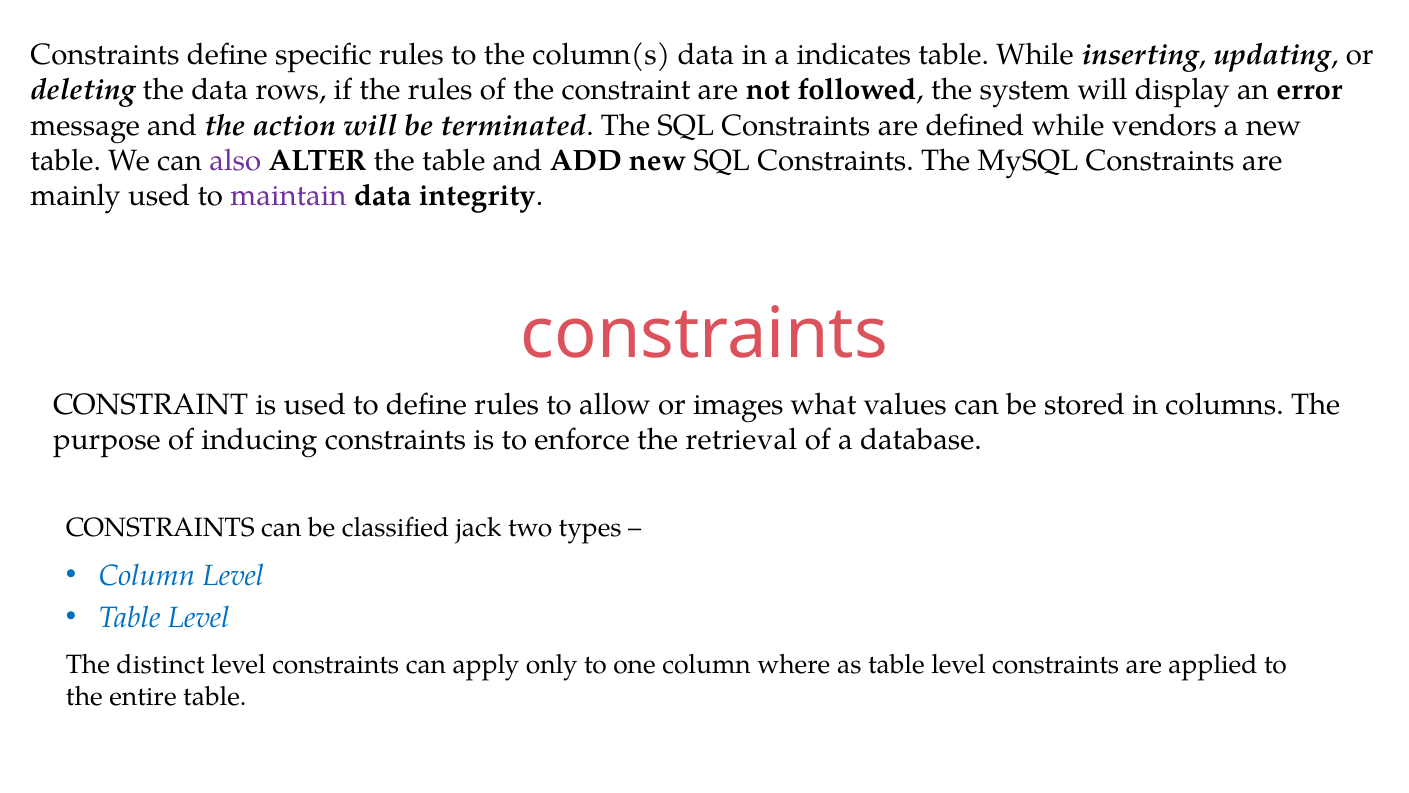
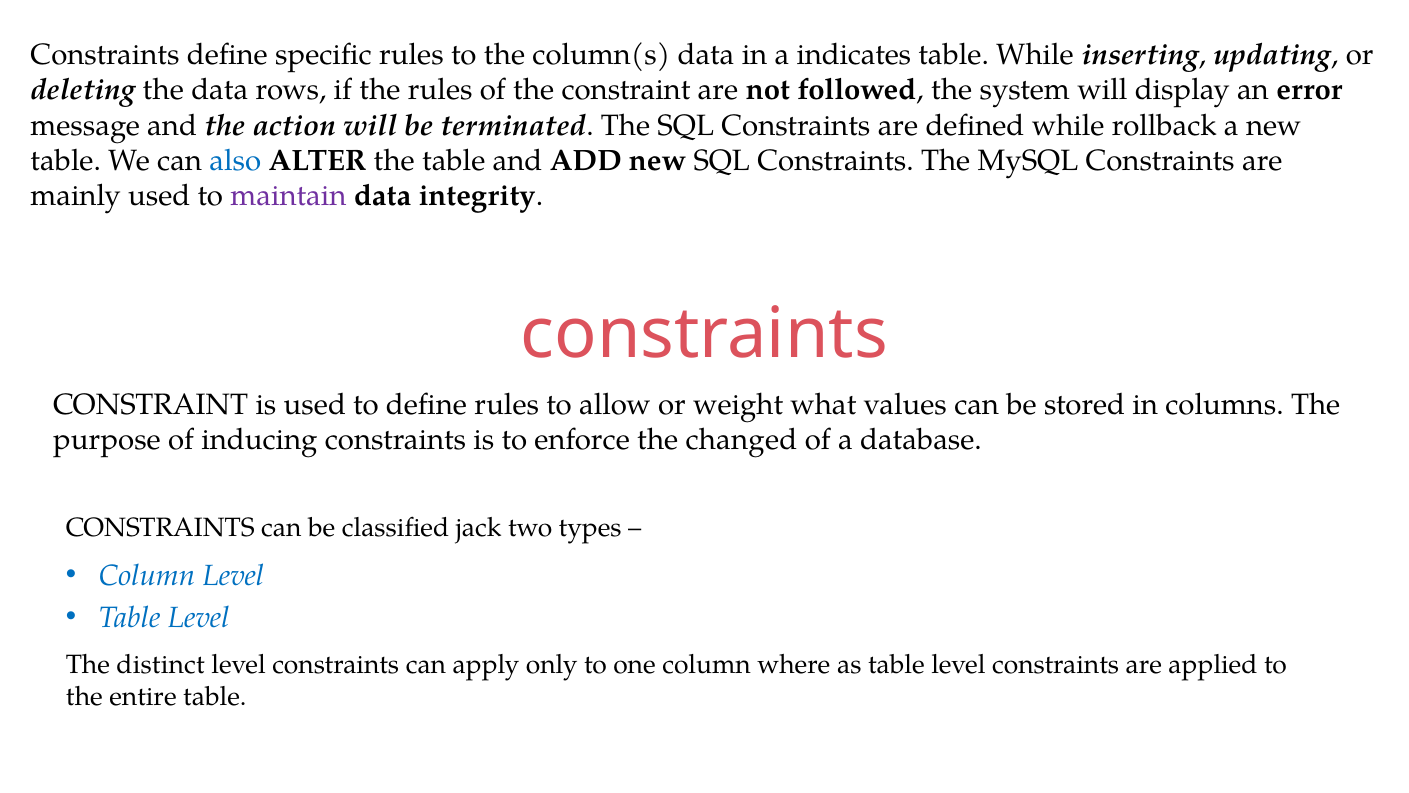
vendors: vendors -> rollback
also colour: purple -> blue
images: images -> weight
retrieval: retrieval -> changed
